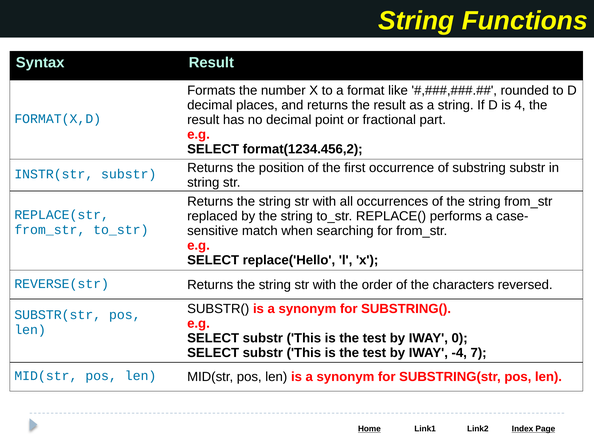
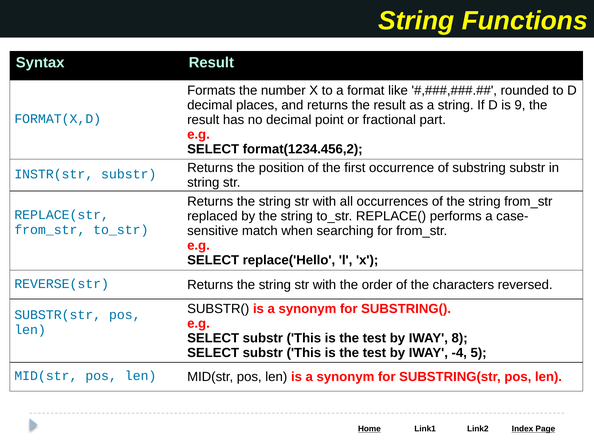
4: 4 -> 9
0: 0 -> 8
7: 7 -> 5
